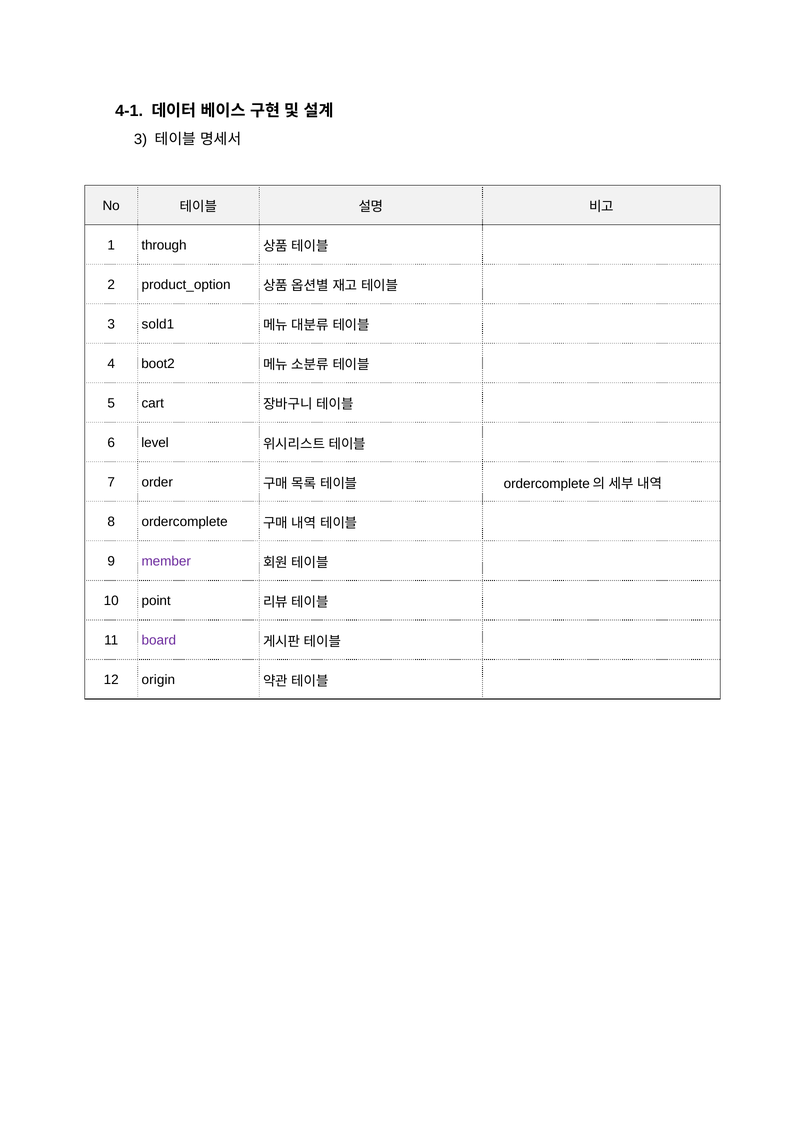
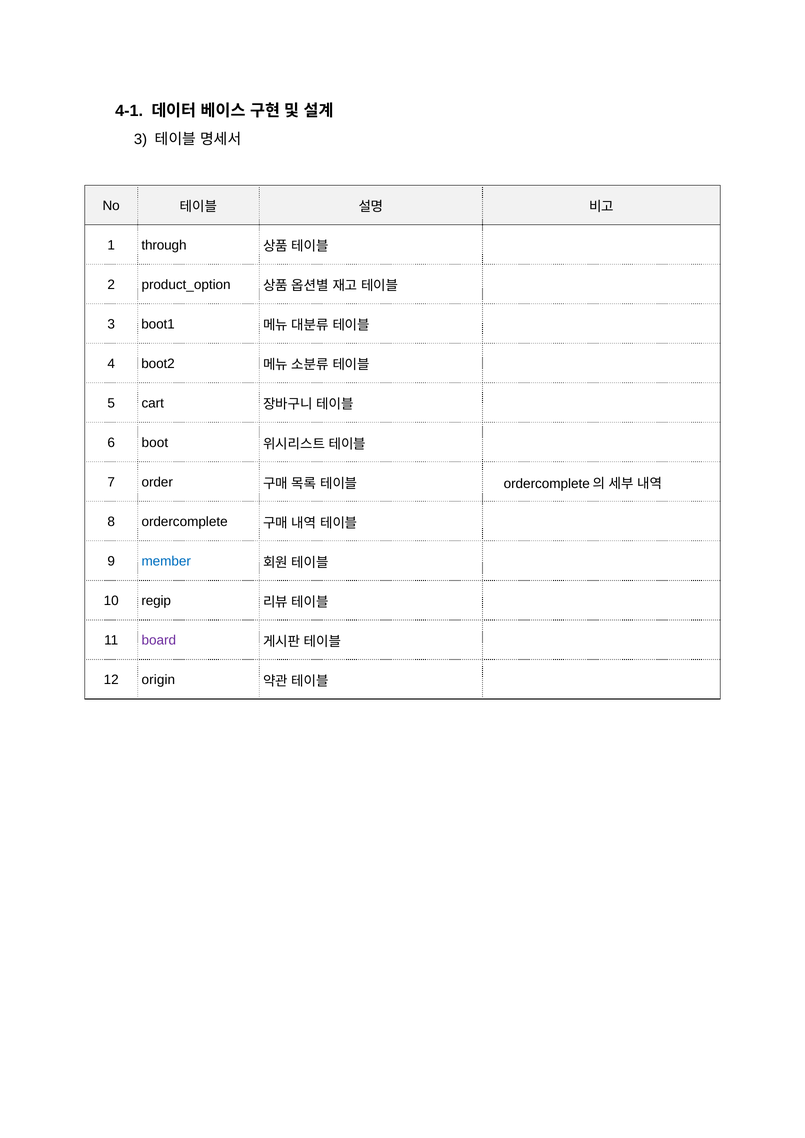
sold1: sold1 -> boot1
level: level -> boot
member colour: purple -> blue
point: point -> regip
